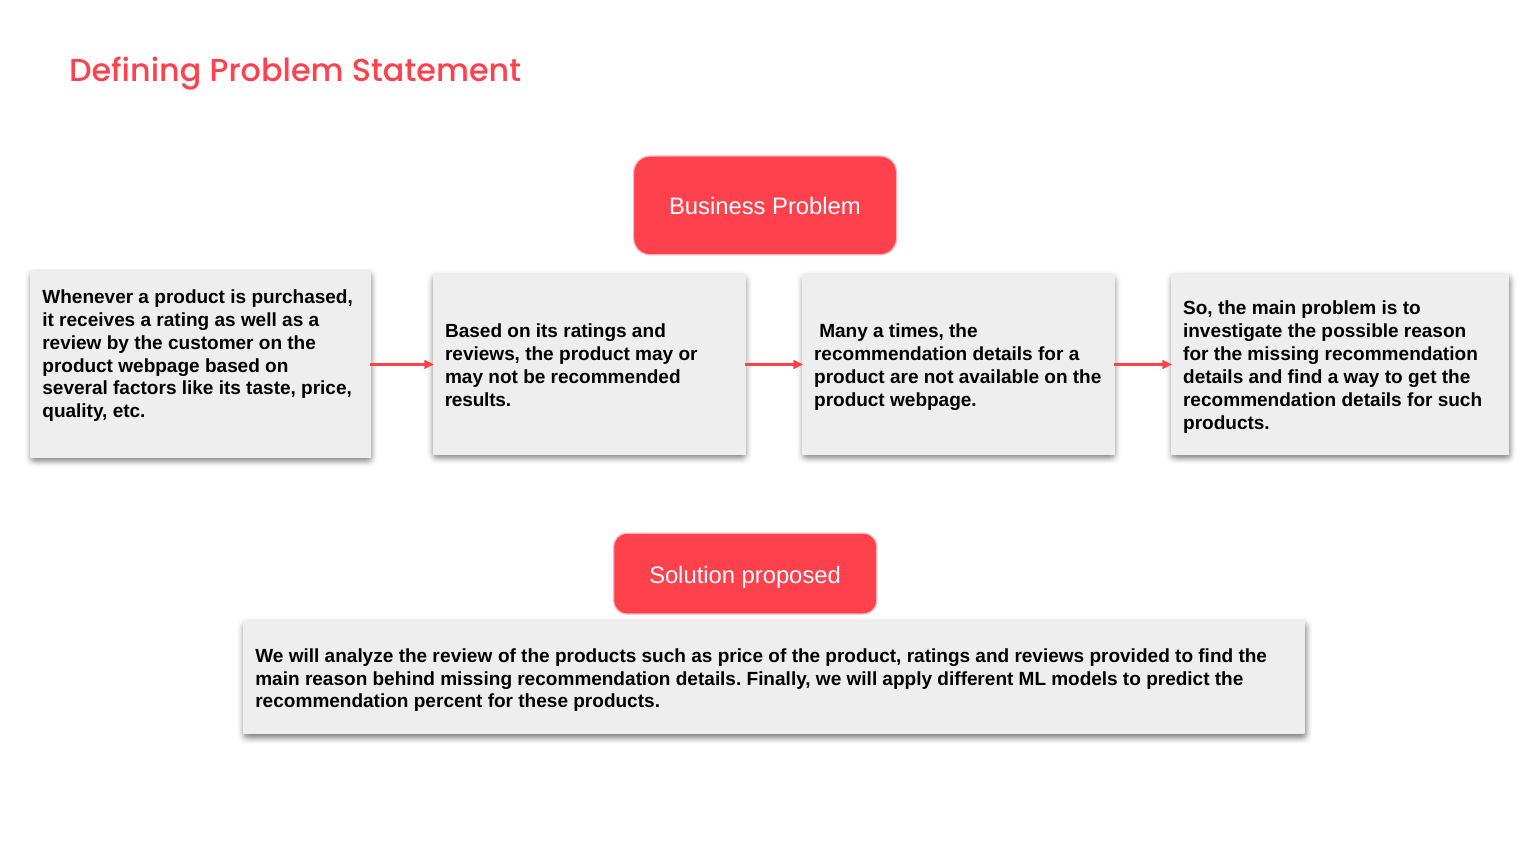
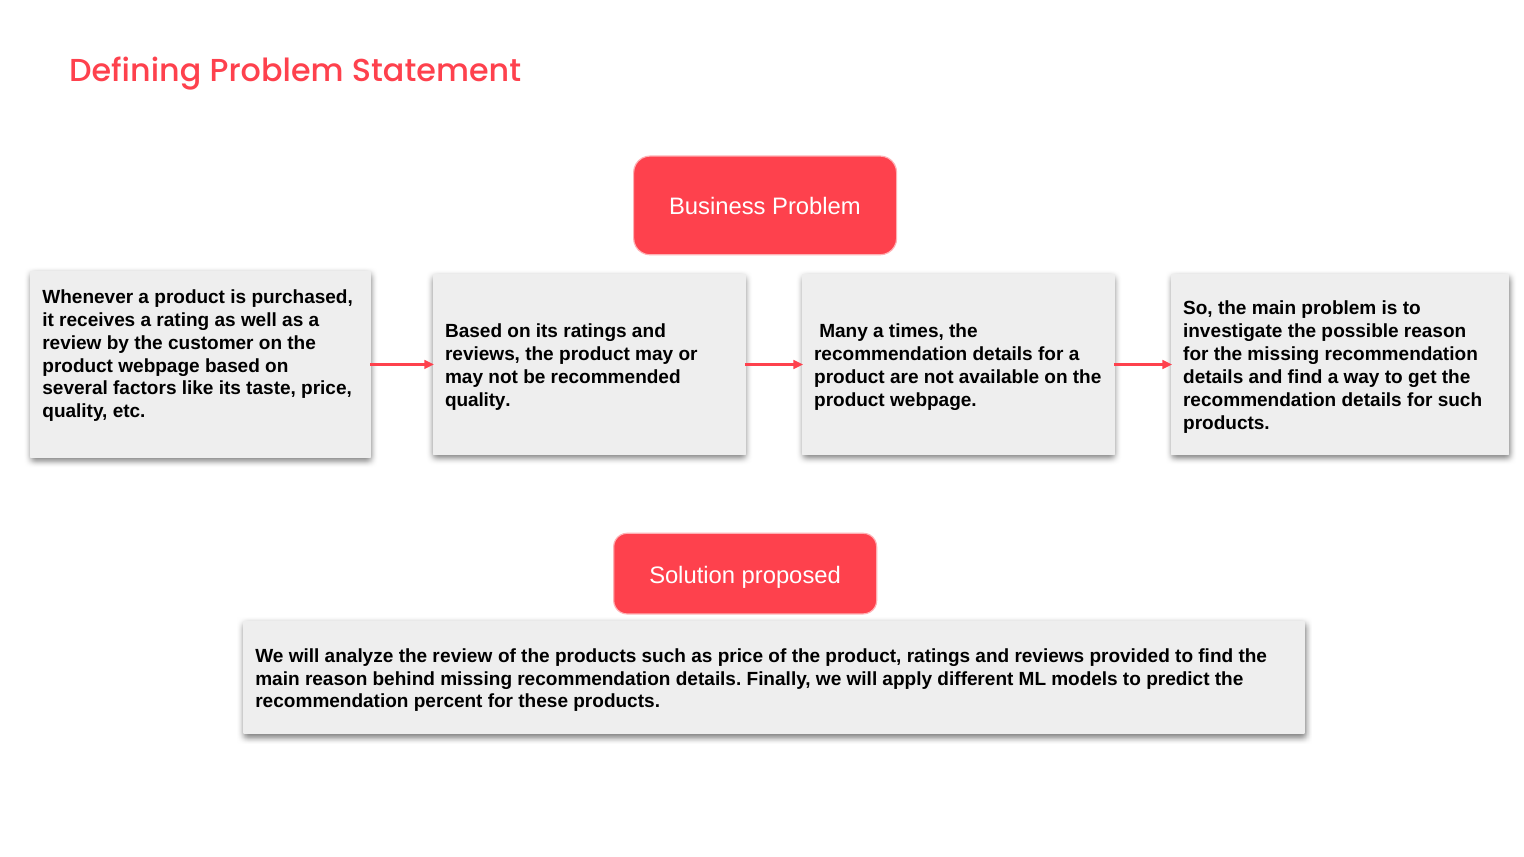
results at (478, 400): results -> quality
